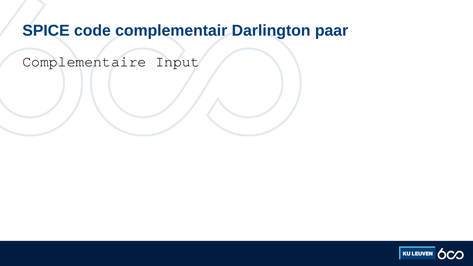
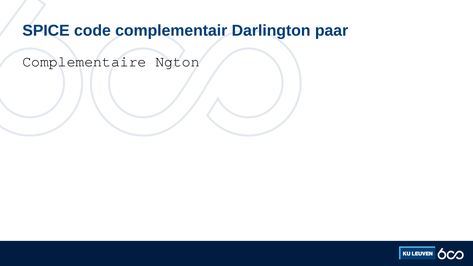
Input: Input -> Ngton
